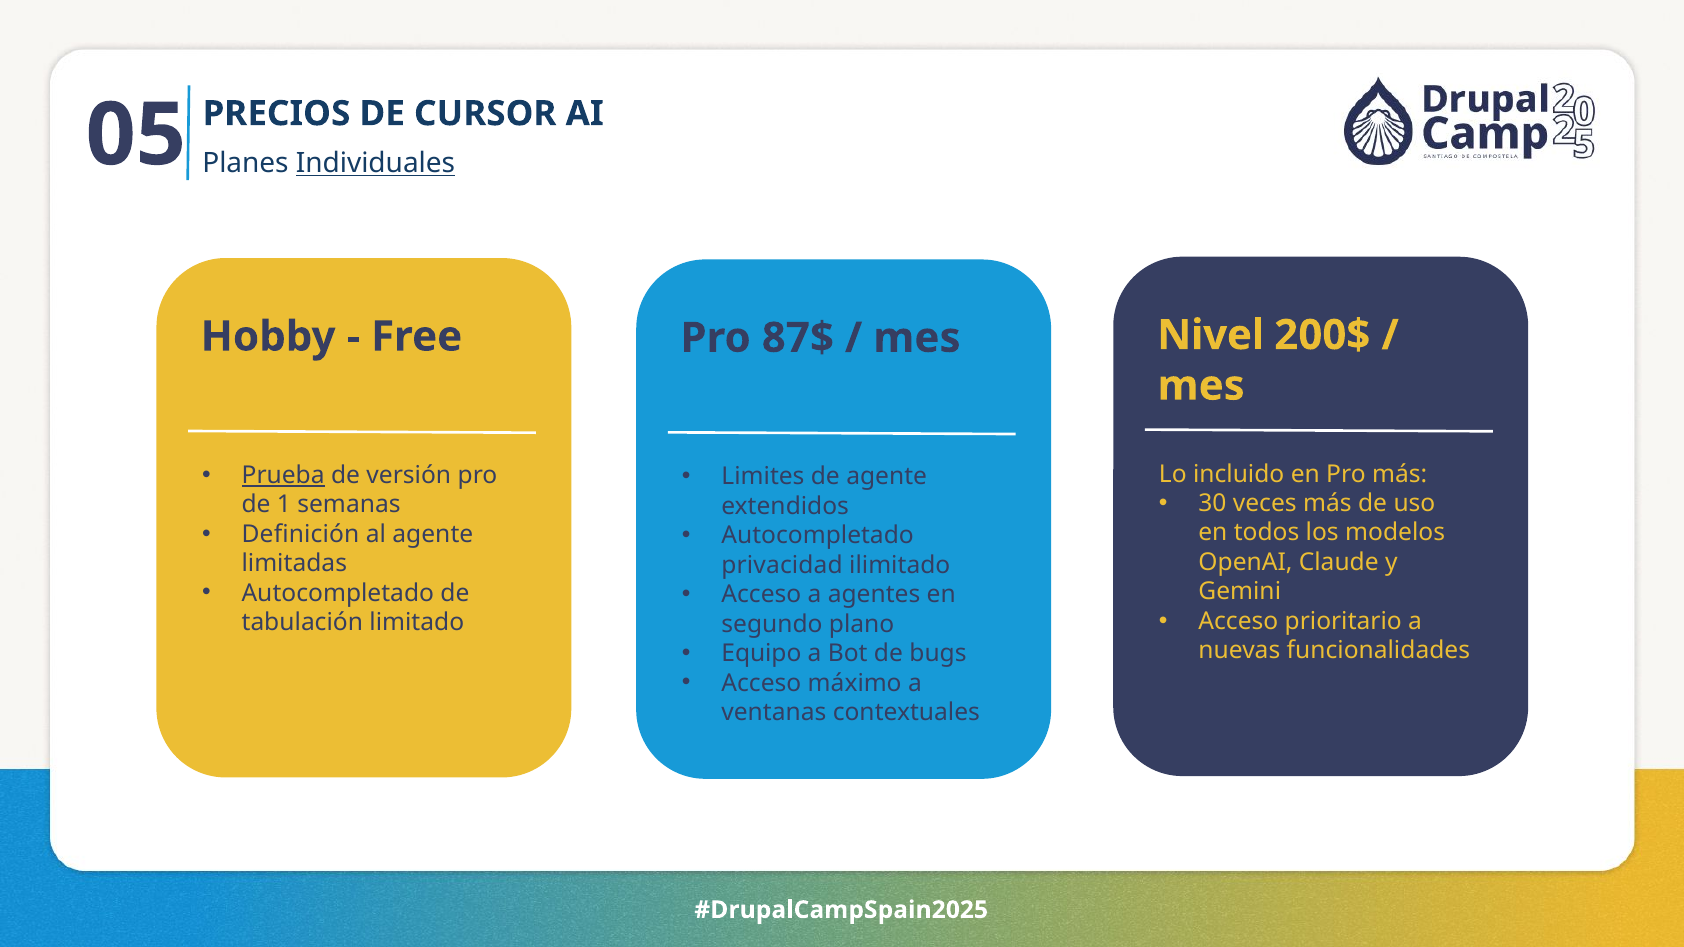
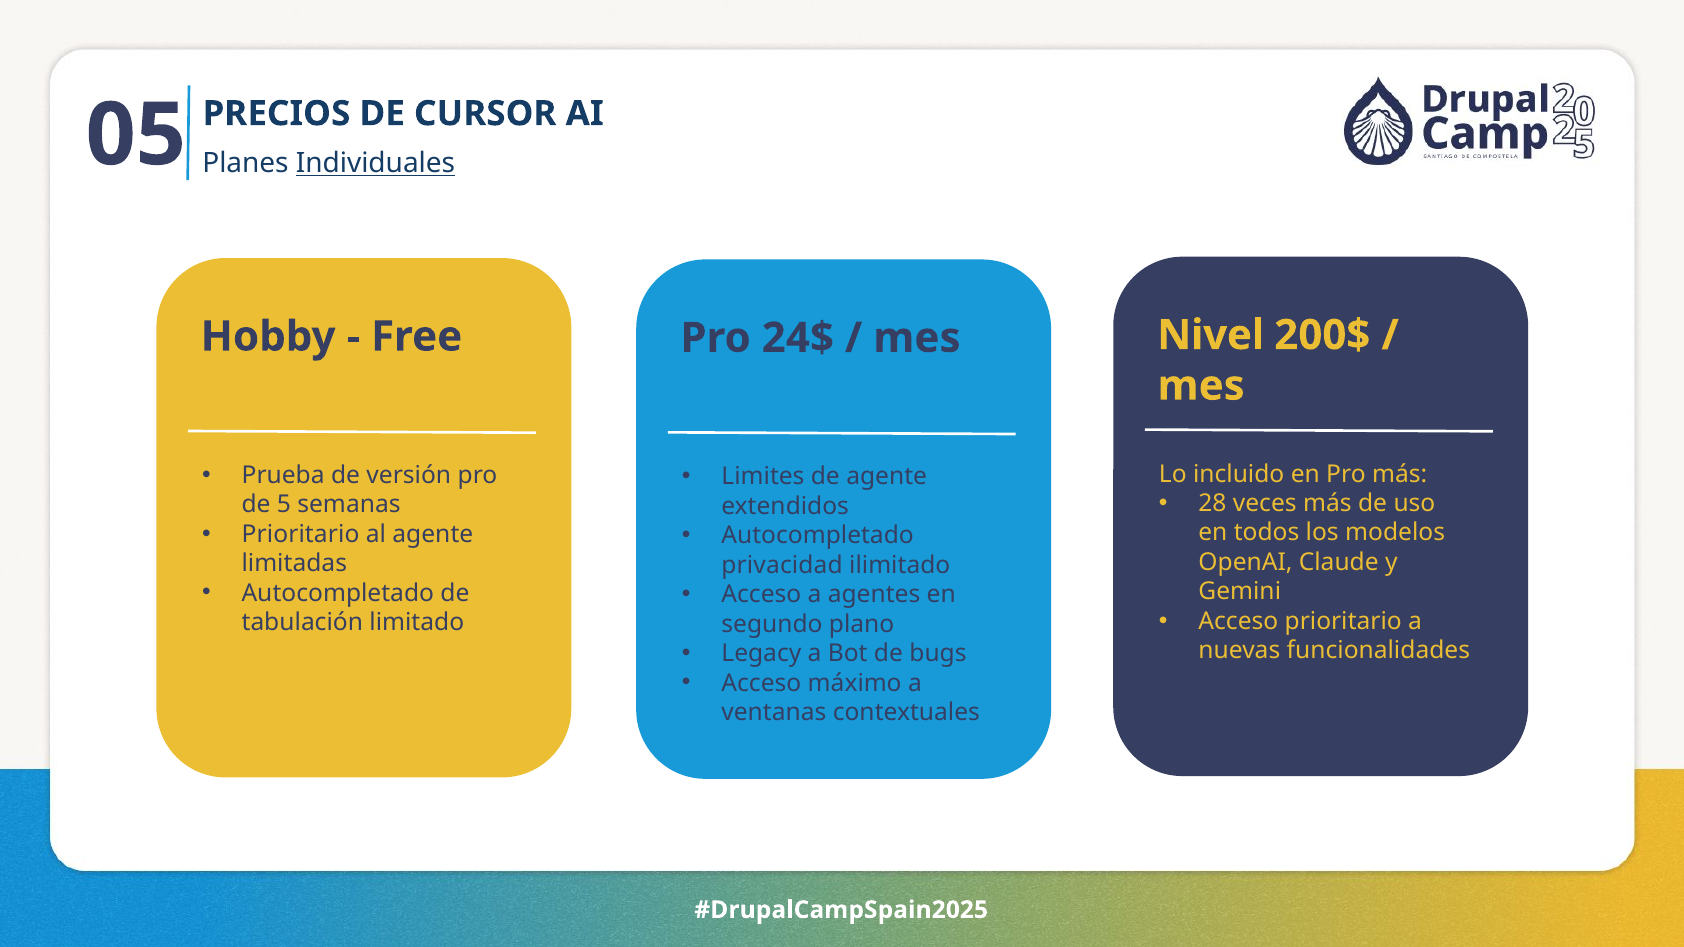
87$: 87$ -> 24$
Prueba underline: present -> none
30: 30 -> 28
1: 1 -> 5
Definición at (300, 534): Definición -> Prioritario
Equipo: Equipo -> Legacy
